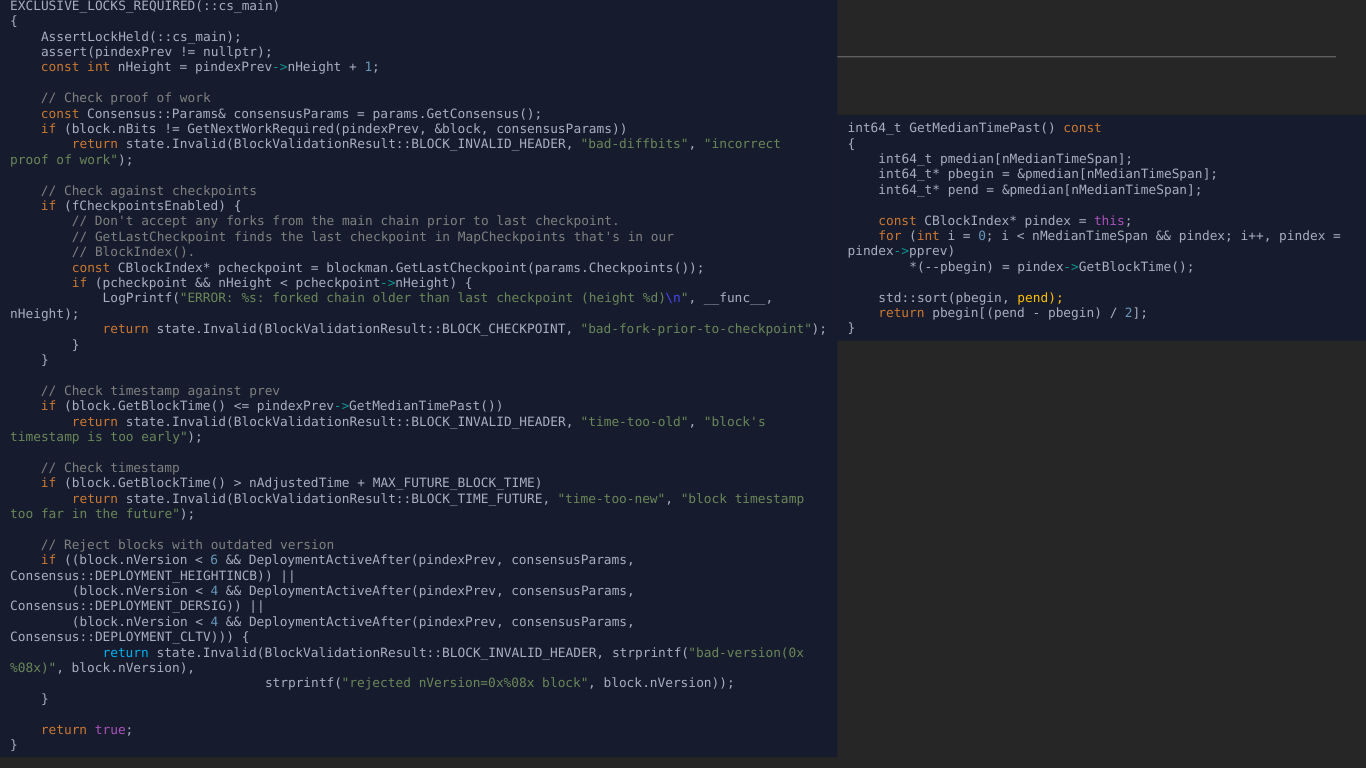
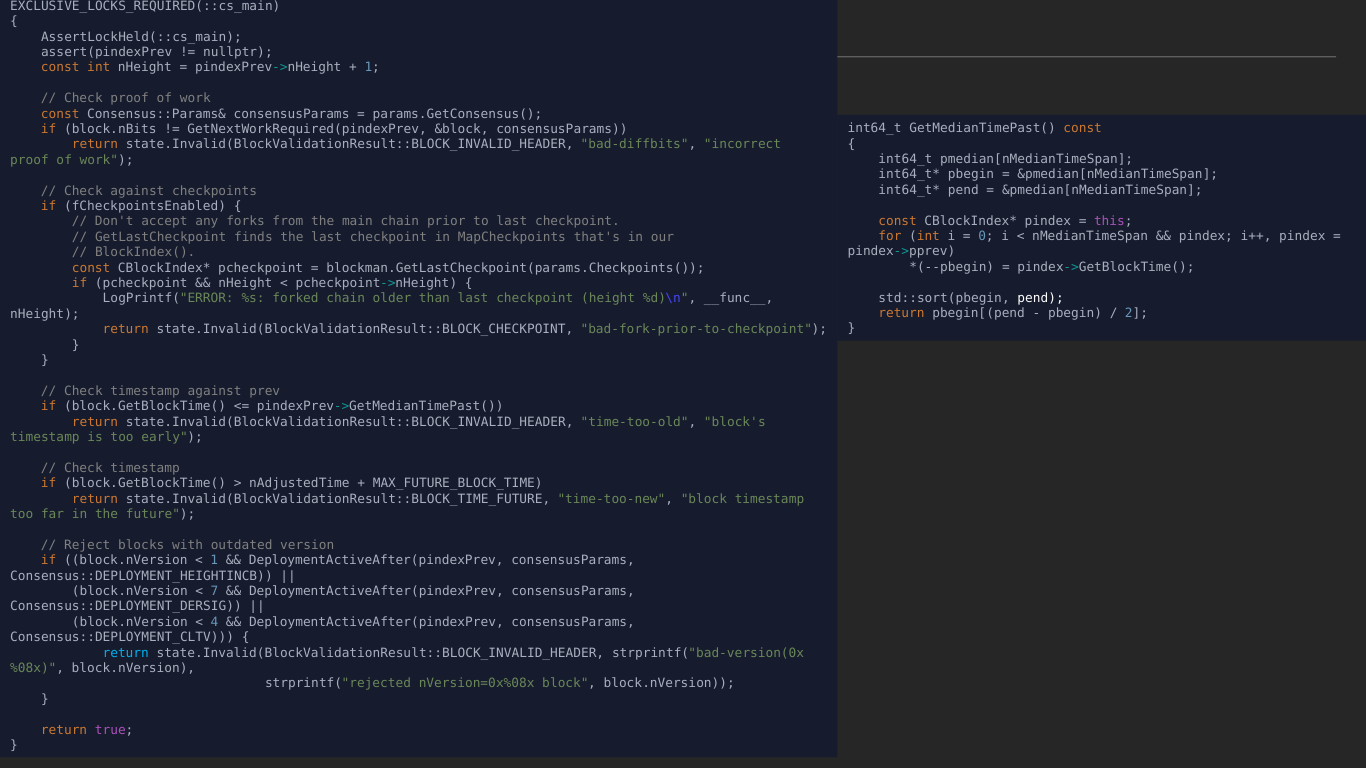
pend at (1041, 298) colour: yellow -> white
6 at (214, 561): 6 -> 1
4 at (214, 592): 4 -> 7
